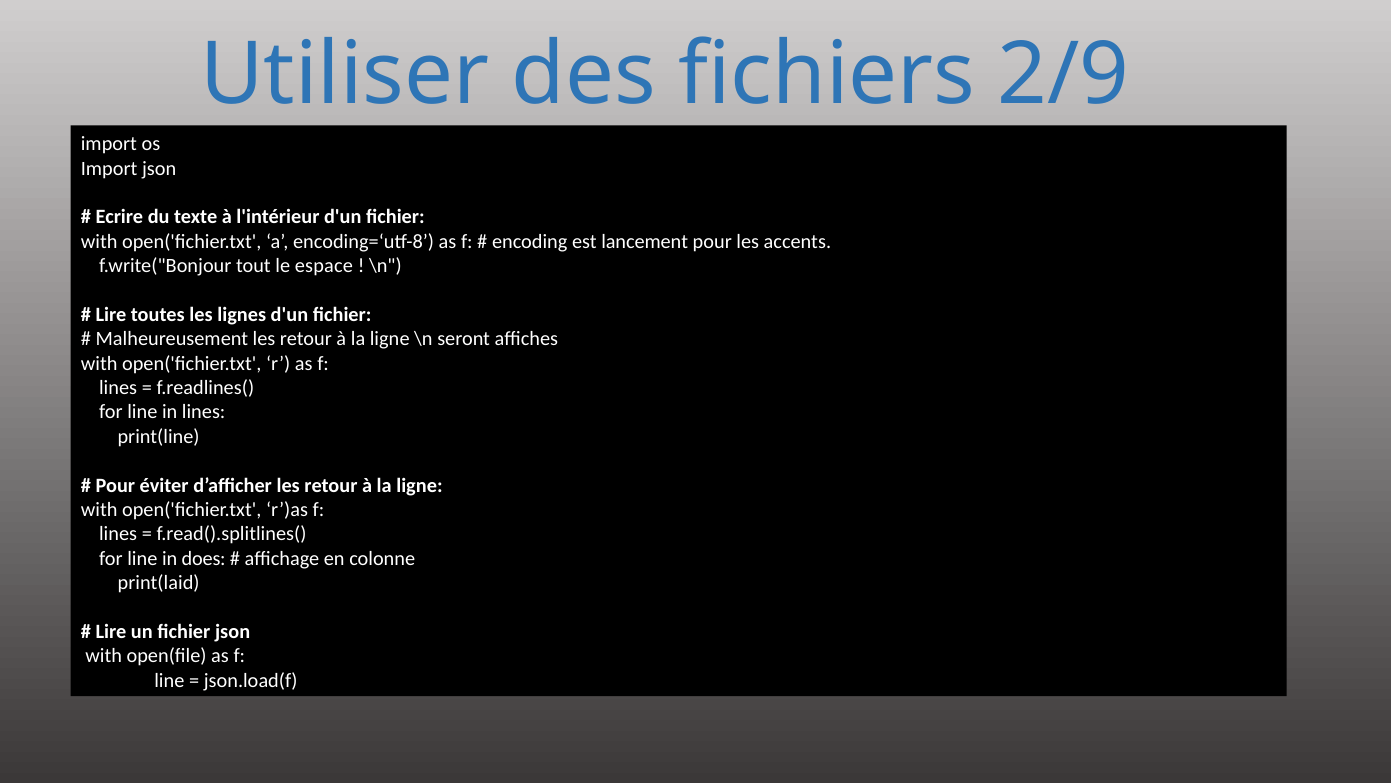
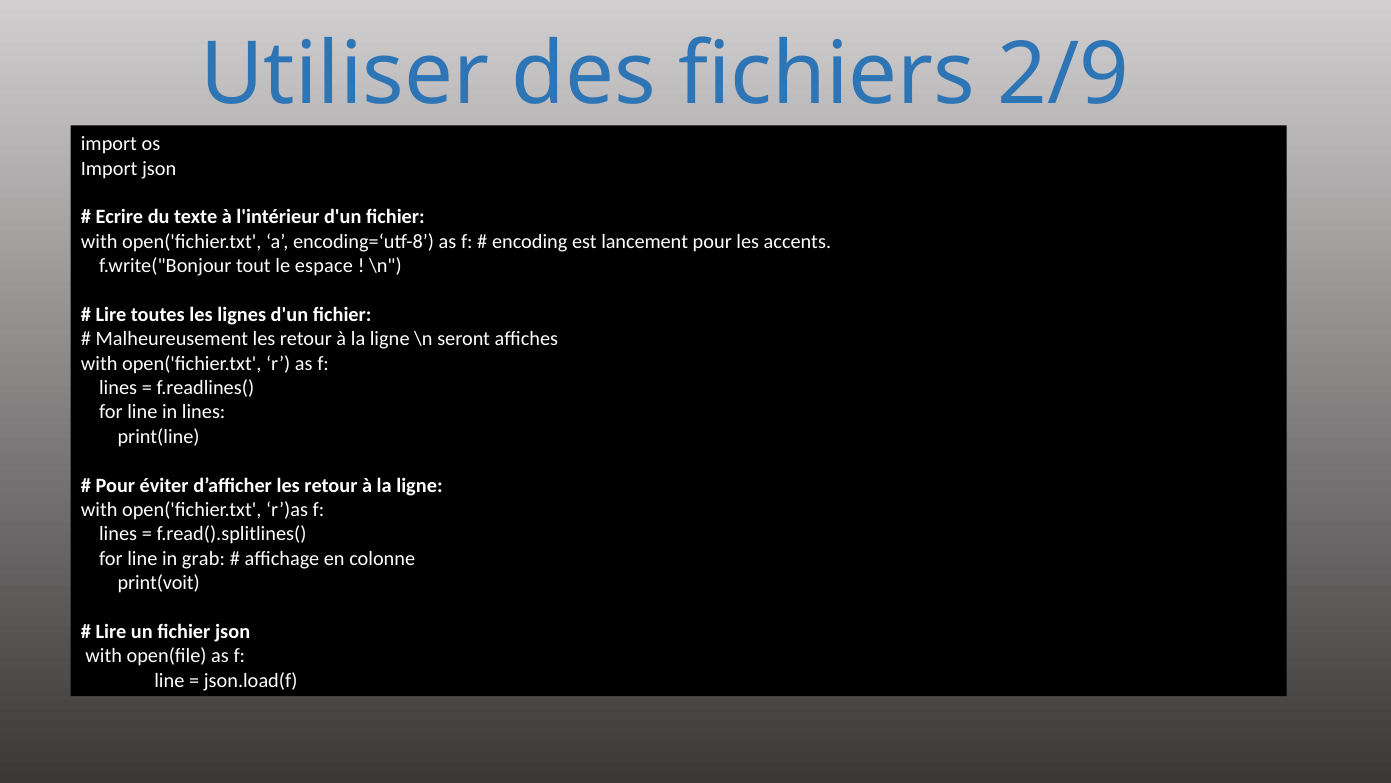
does: does -> grab
print(laid: print(laid -> print(voit
